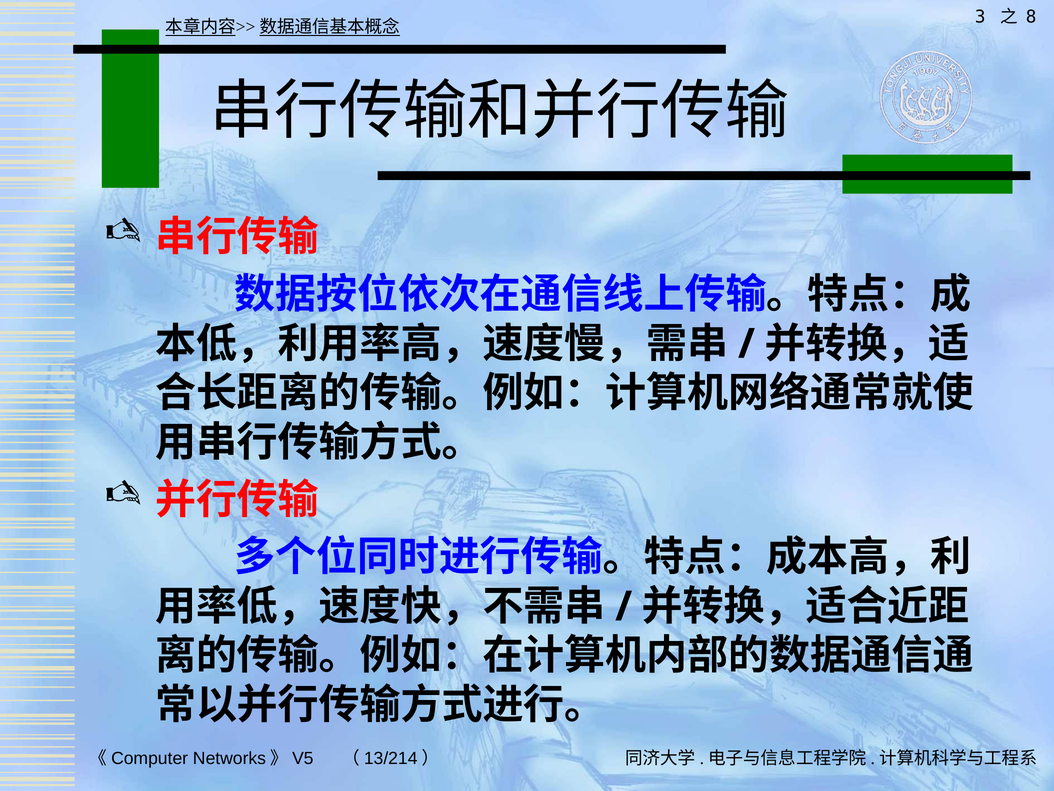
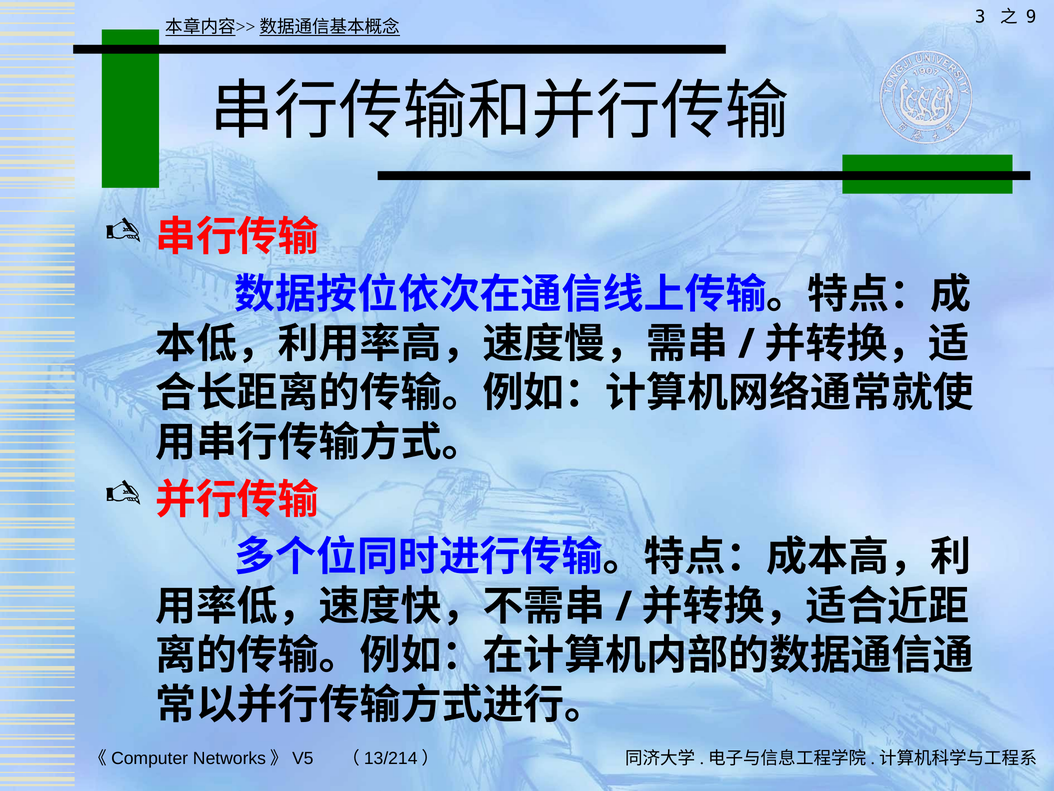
8: 8 -> 9
